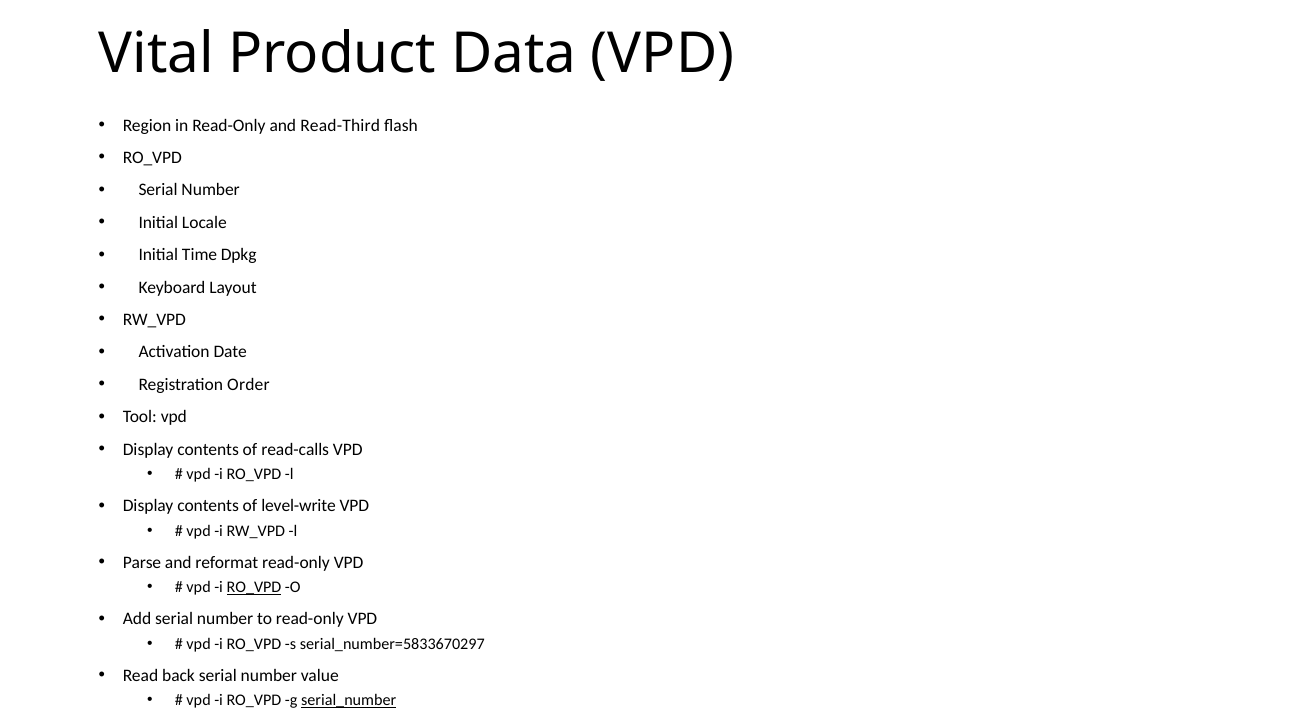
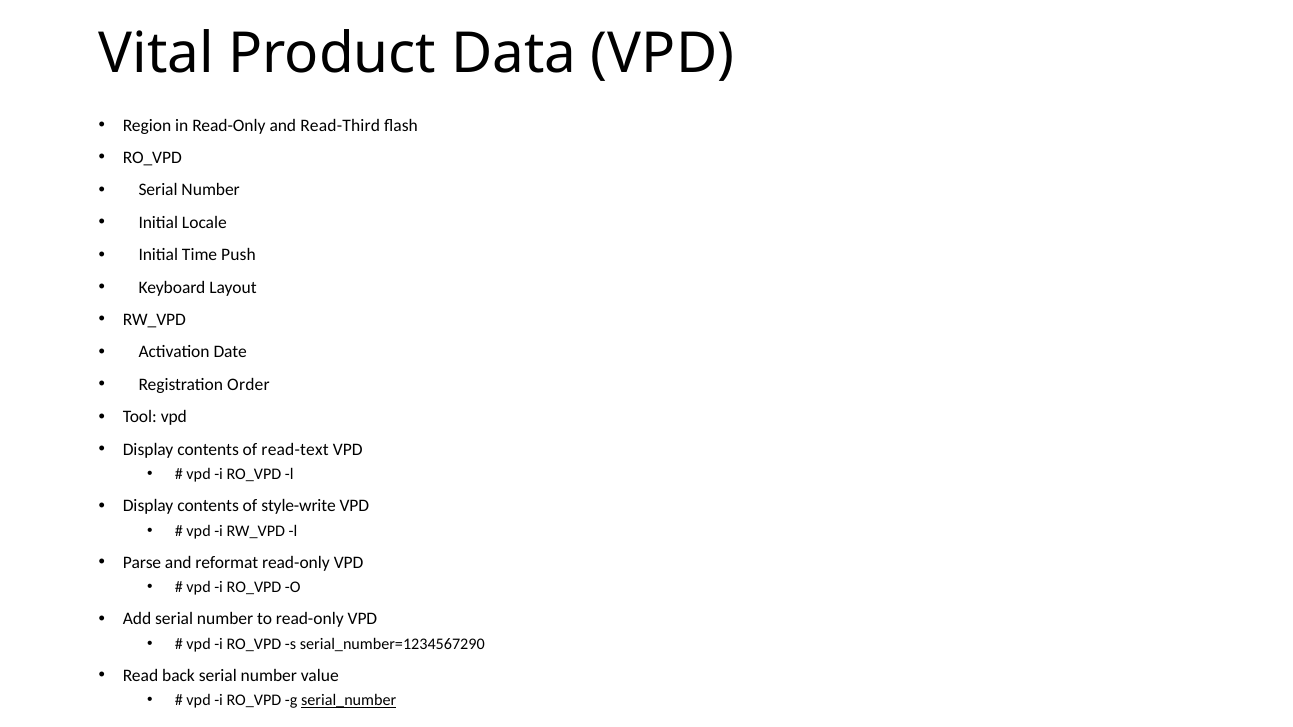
Dpkg: Dpkg -> Push
read-calls: read-calls -> read-text
level-write: level-write -> style-write
RO_VPD at (254, 588) underline: present -> none
serial_number=5833670297: serial_number=5833670297 -> serial_number=1234567290
